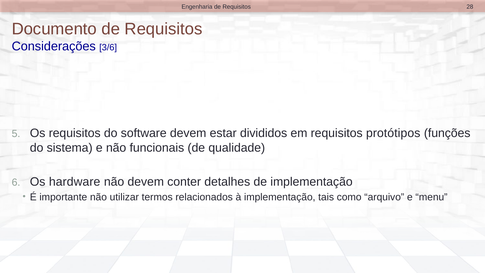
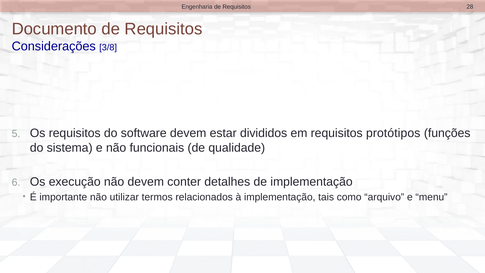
3/6: 3/6 -> 3/8
hardware: hardware -> execução
